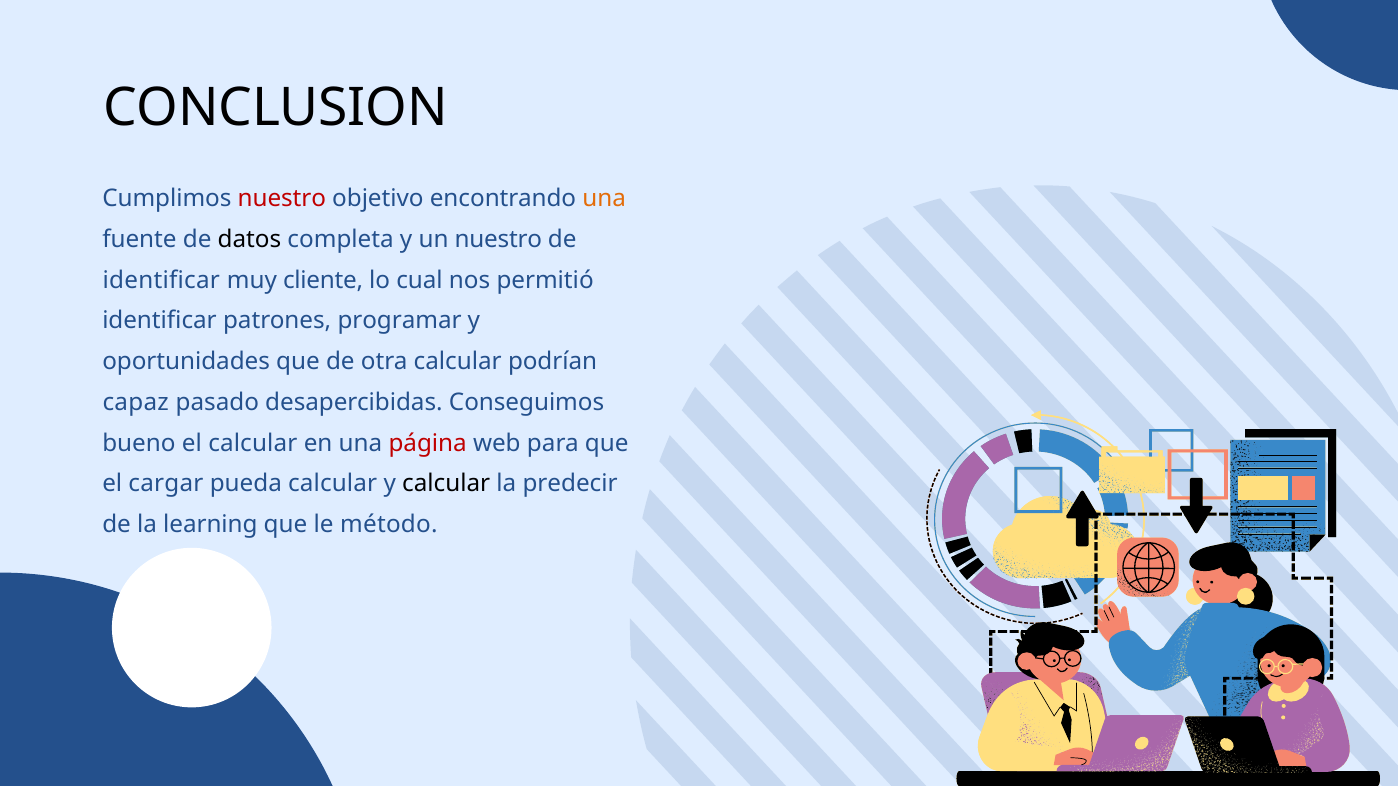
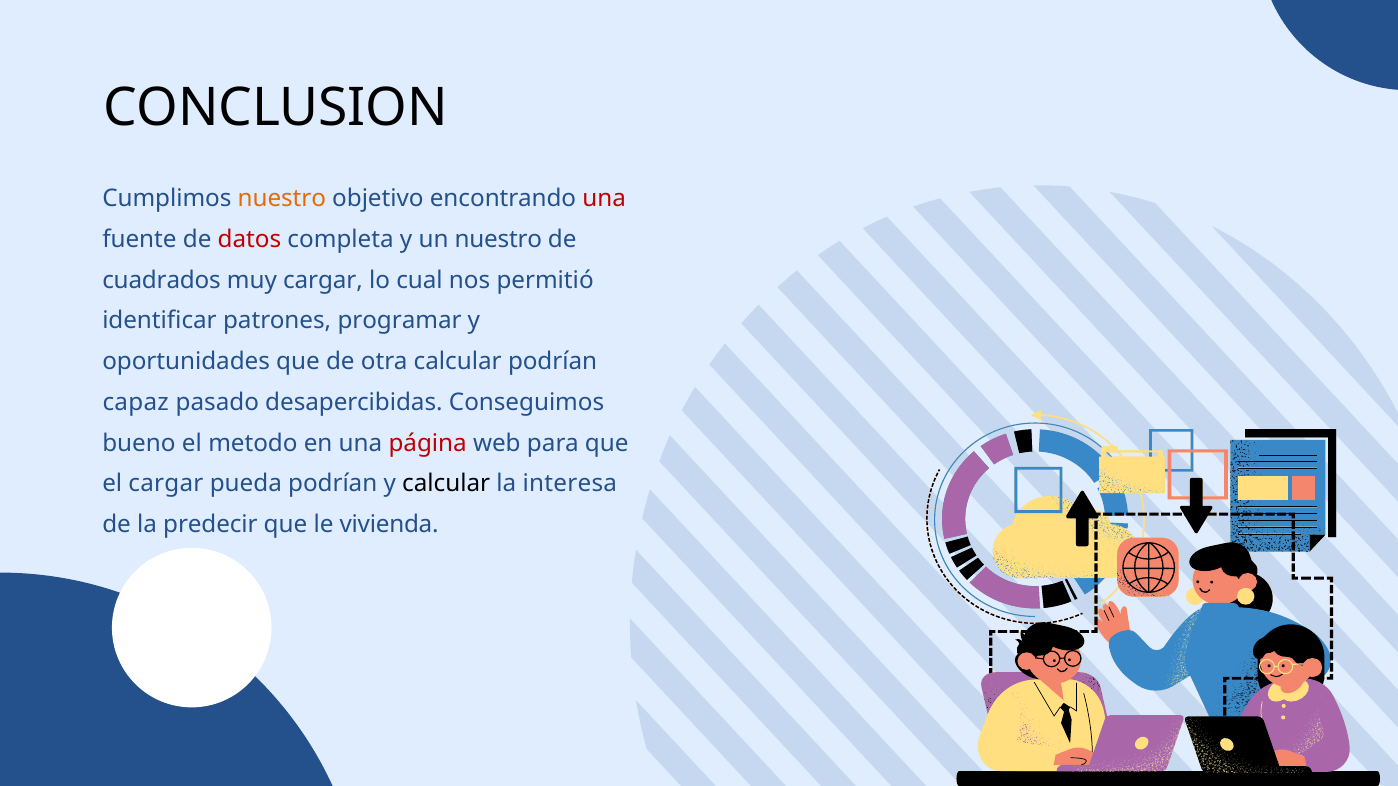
nuestro at (282, 199) colour: red -> orange
una at (604, 199) colour: orange -> red
datos colour: black -> red
identificar at (161, 280): identificar -> cuadrados
muy cliente: cliente -> cargar
el calcular: calcular -> metodo
pueda calcular: calcular -> podrían
predecir: predecir -> interesa
learning: learning -> predecir
método: método -> vivienda
